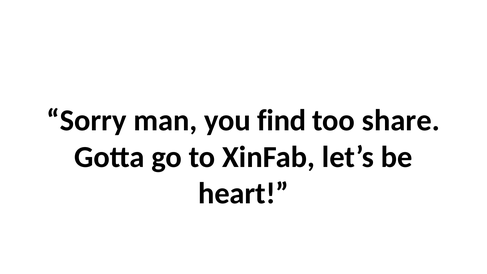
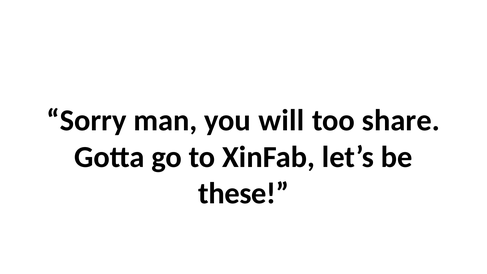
find: find -> will
heart: heart -> these
